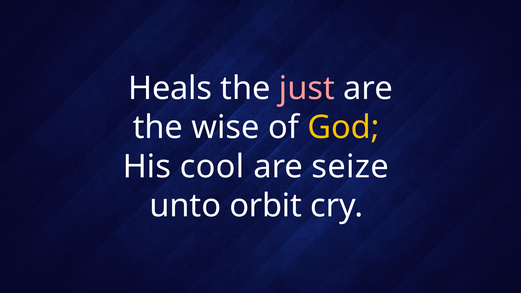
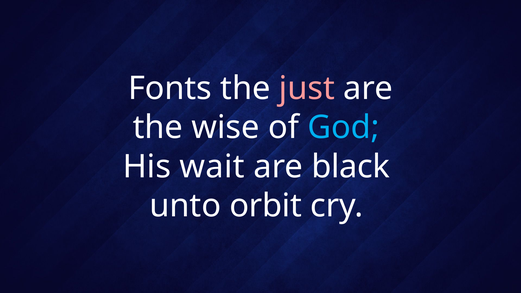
Heals: Heals -> Fonts
God colour: yellow -> light blue
cool: cool -> wait
seize: seize -> black
